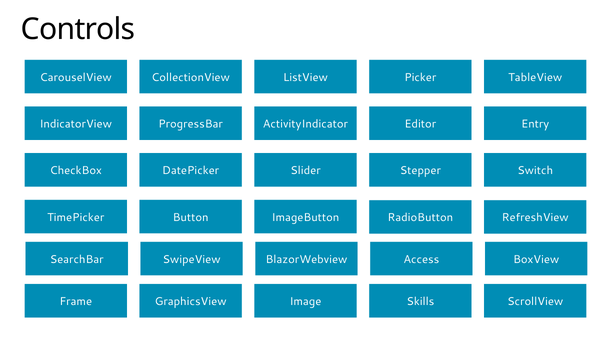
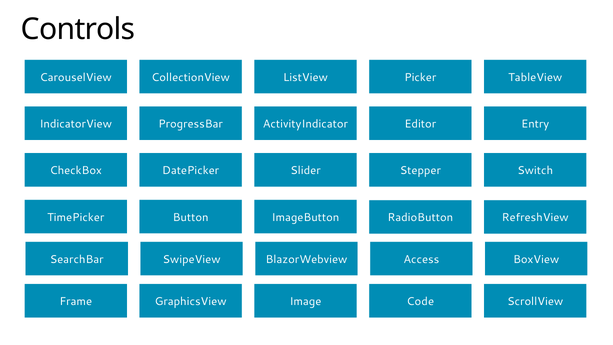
Skills: Skills -> Code
